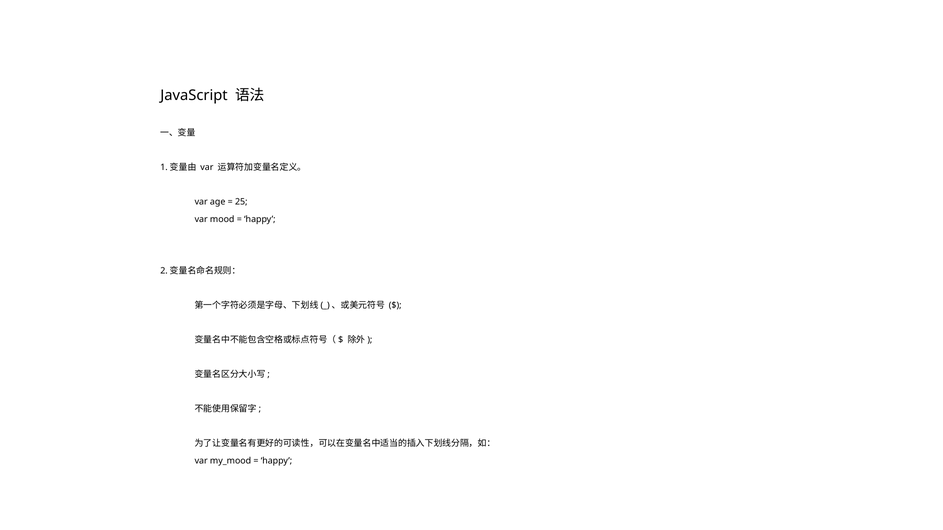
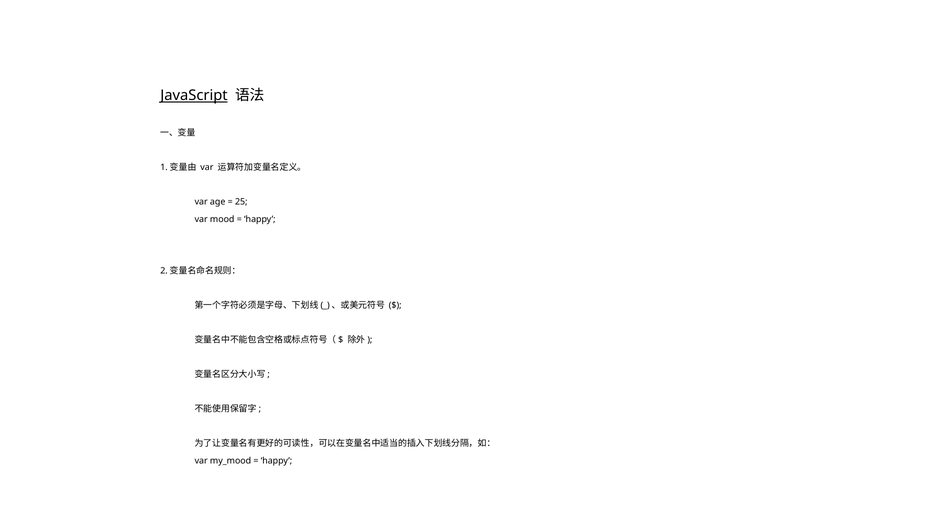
JavaScript underline: none -> present
